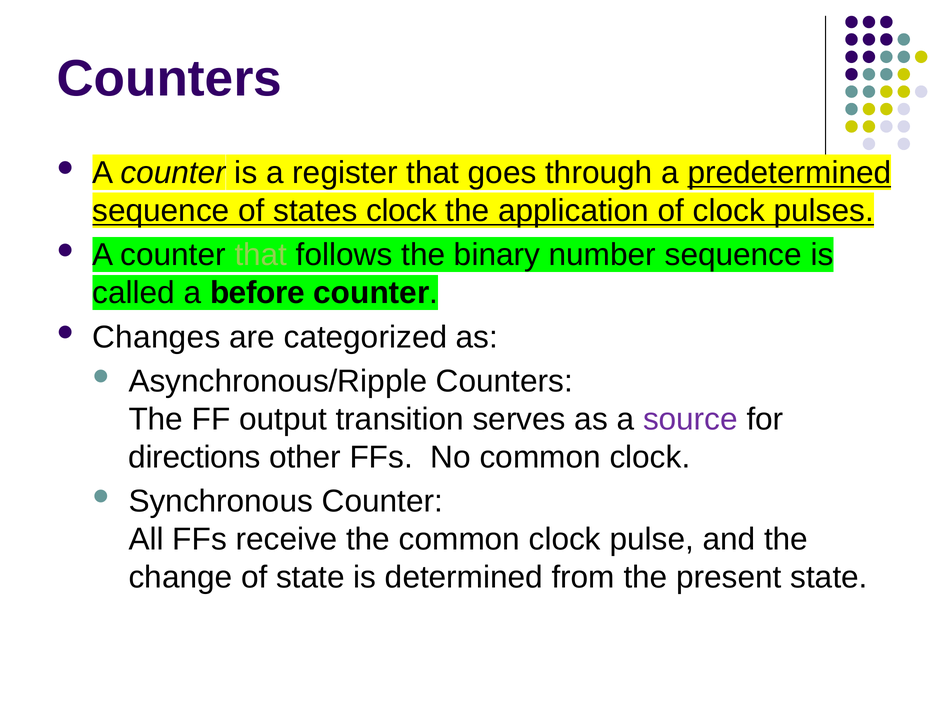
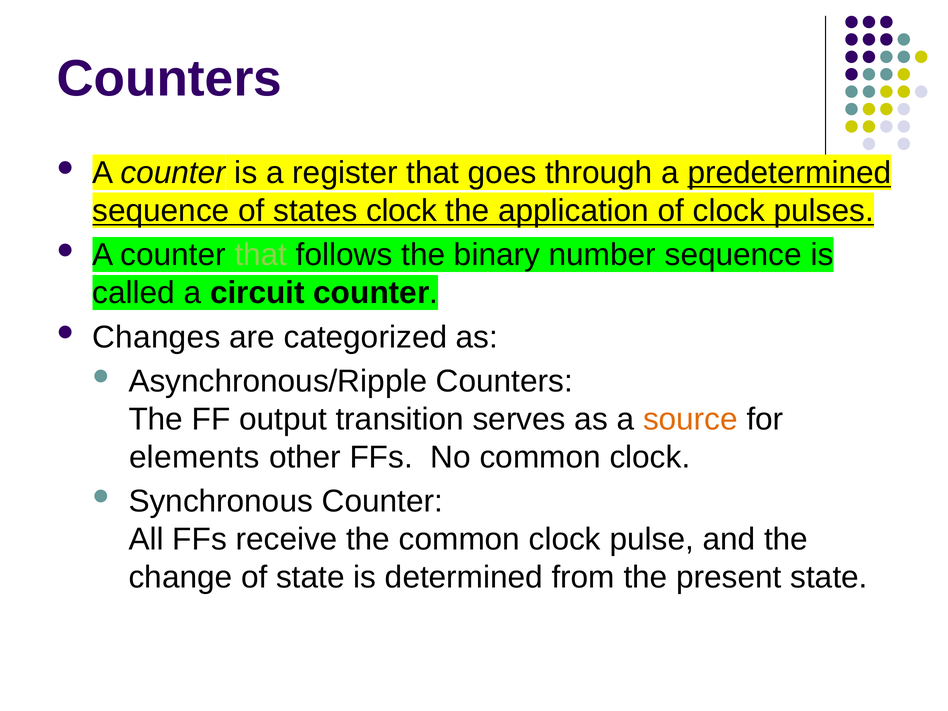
before: before -> circuit
source colour: purple -> orange
directions: directions -> elements
